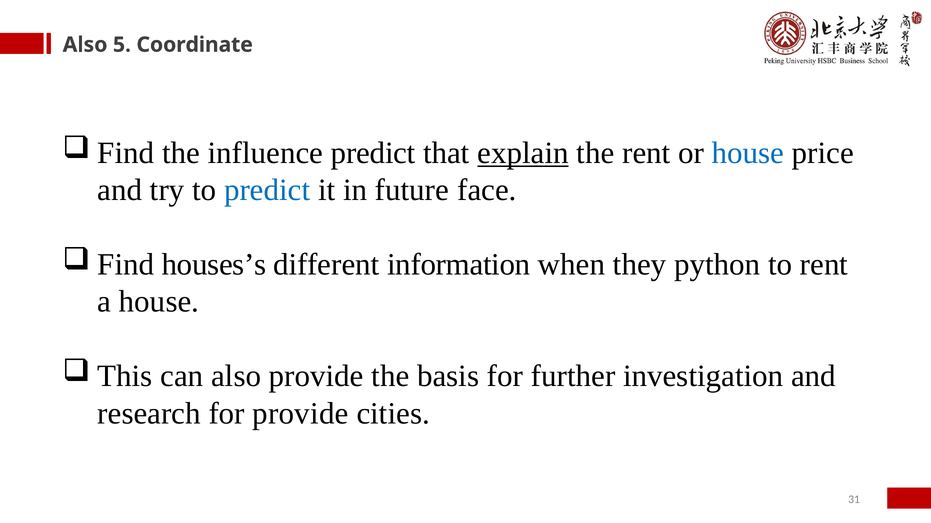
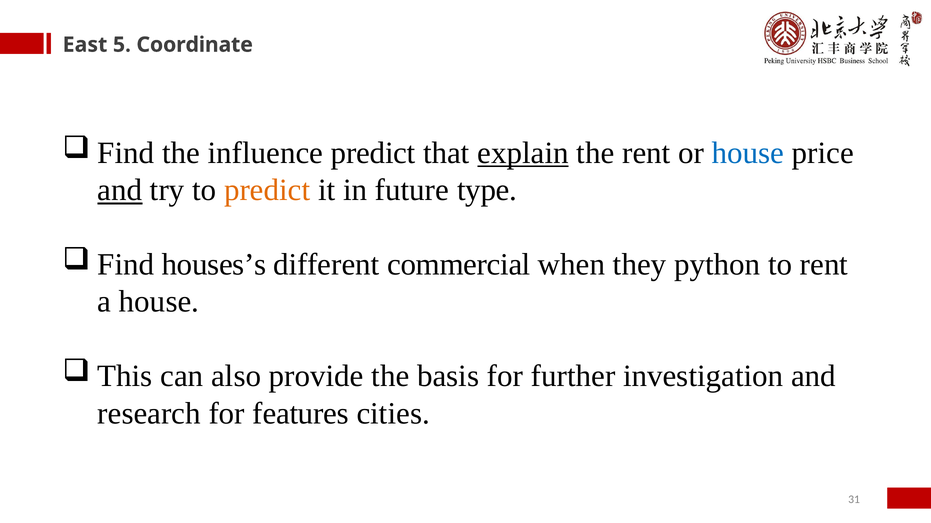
Also at (85, 45): Also -> East
and at (120, 190) underline: none -> present
predict at (267, 190) colour: blue -> orange
face: face -> type
information: information -> commercial
for provide: provide -> features
